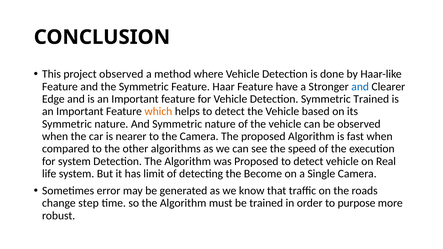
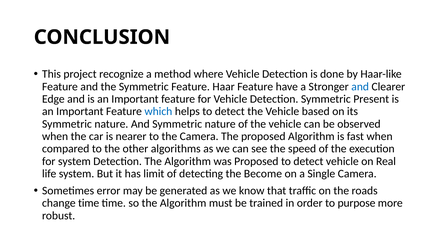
project observed: observed -> recognize
Symmetric Trained: Trained -> Present
which colour: orange -> blue
change step: step -> time
